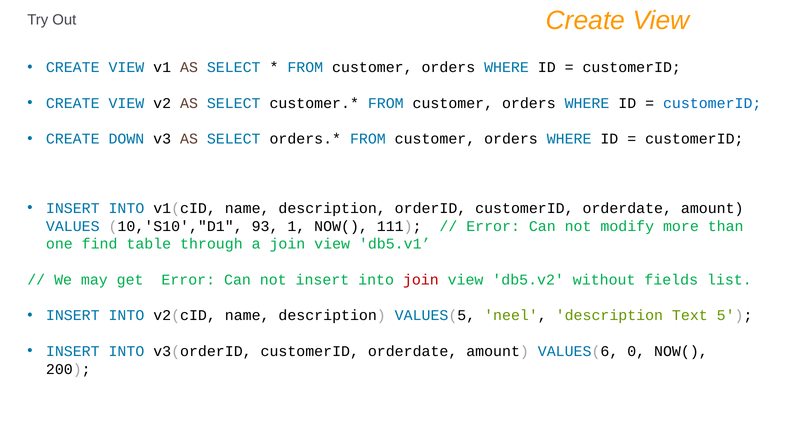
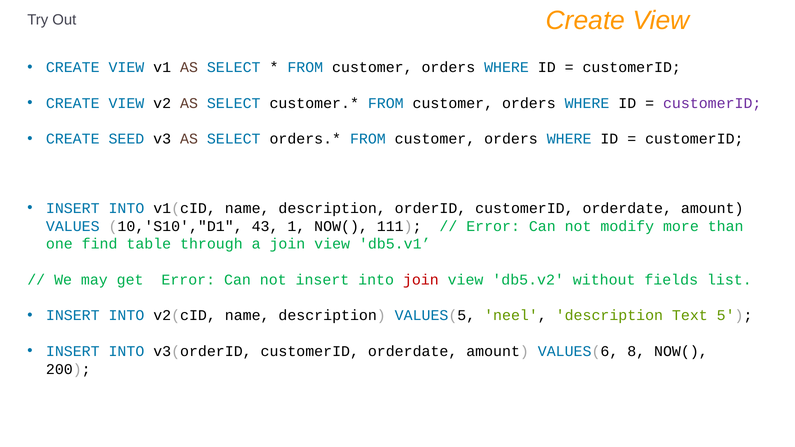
customerID at (712, 103) colour: blue -> purple
DOWN: DOWN -> SEED
93: 93 -> 43
0: 0 -> 8
